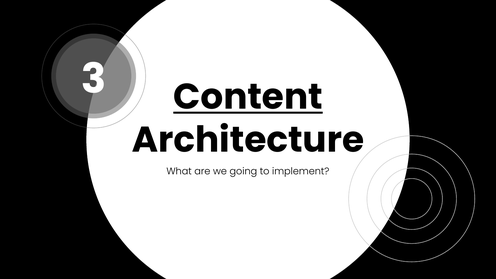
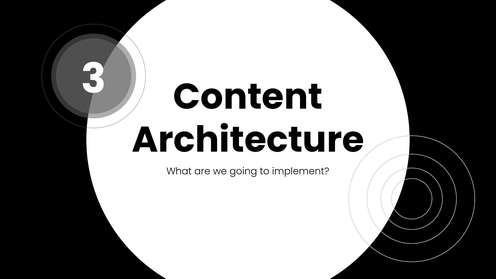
Content underline: present -> none
